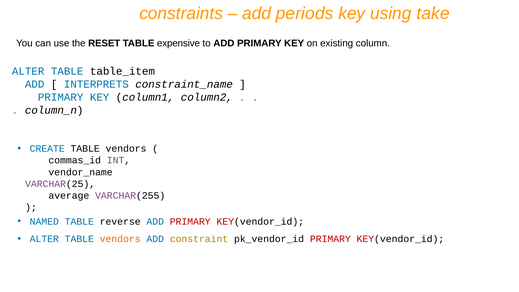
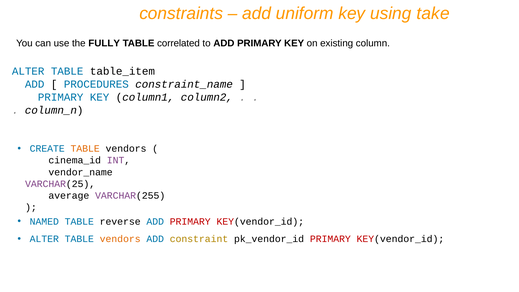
periods: periods -> uniform
RESET: RESET -> FULLY
expensive: expensive -> correlated
INTERPRETS: INTERPRETS -> PROCEDURES
TABLE at (85, 149) colour: black -> orange
commas_id: commas_id -> cinema_id
